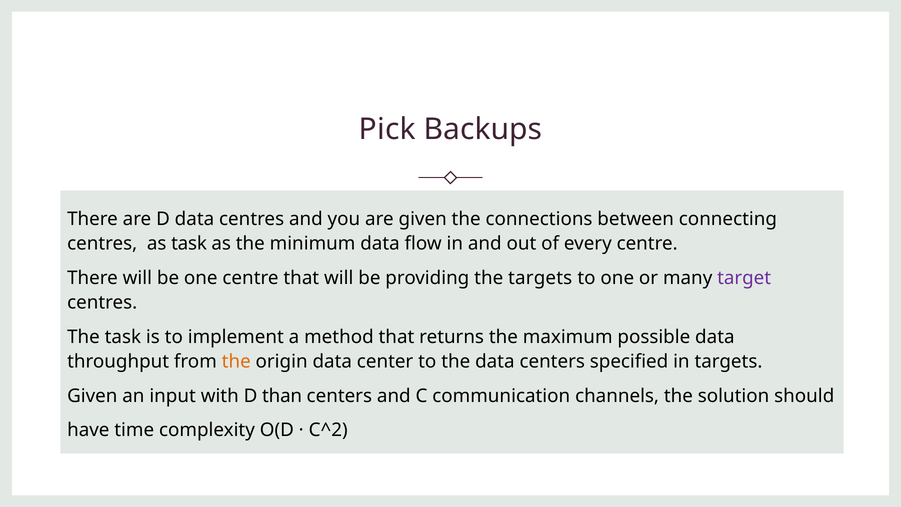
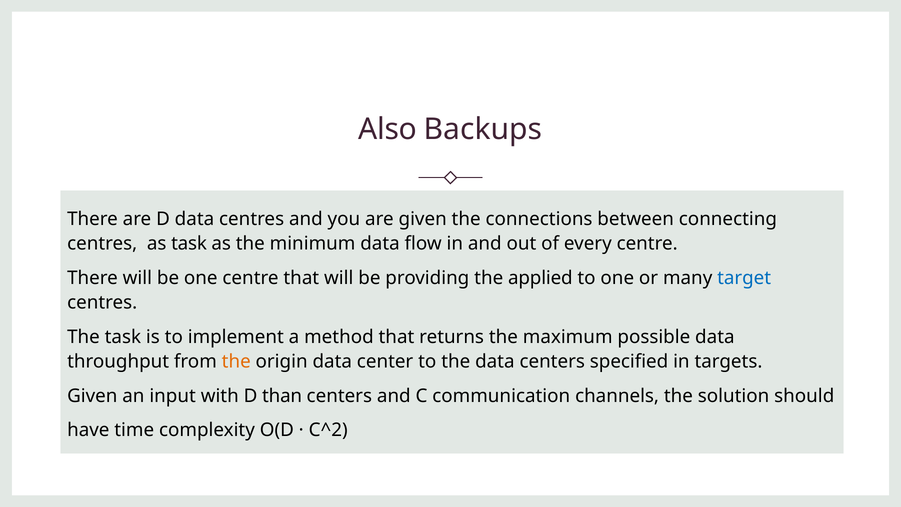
Pick: Pick -> Also
the targets: targets -> applied
target colour: purple -> blue
